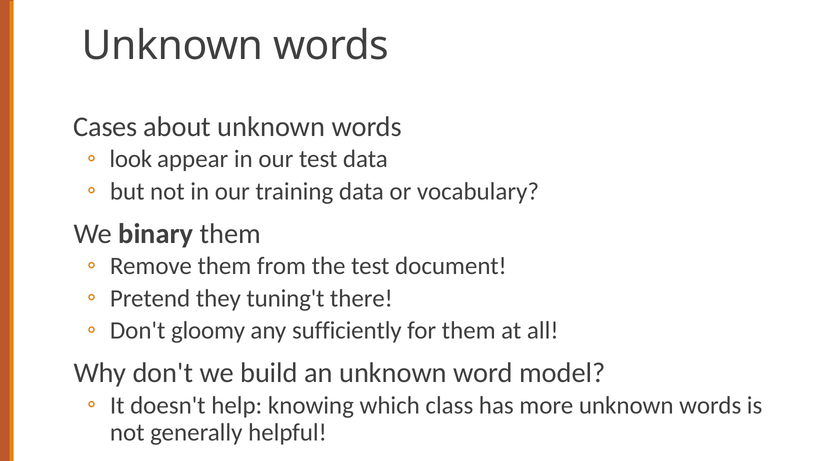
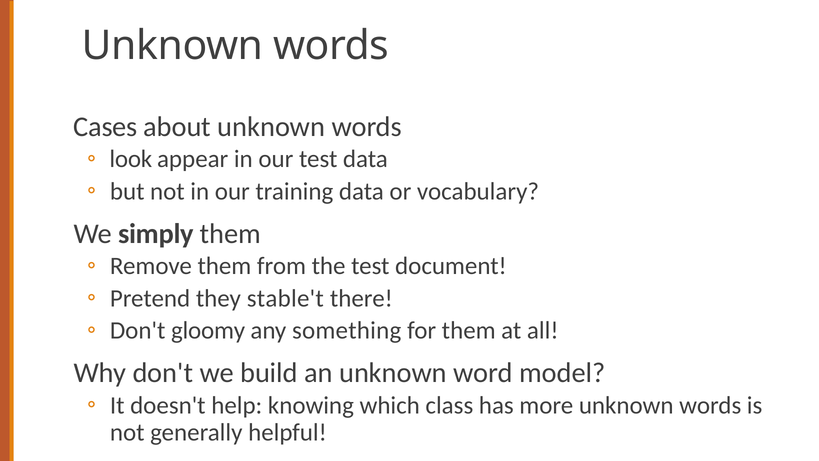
binary: binary -> simply
tuning't: tuning't -> stable't
sufficiently: sufficiently -> something
